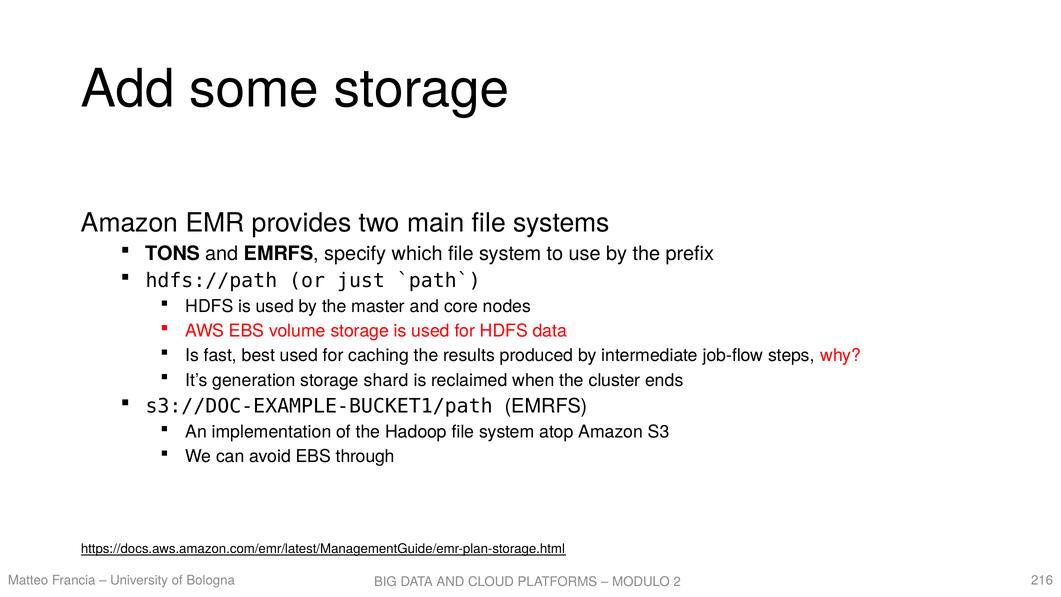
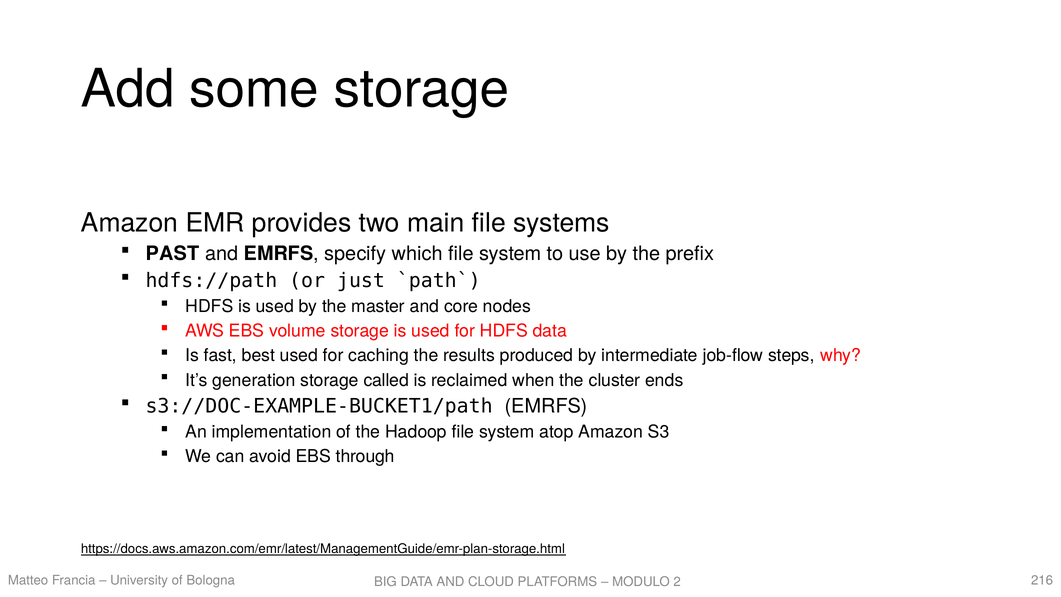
TONS: TONS -> PAST
shard: shard -> called
